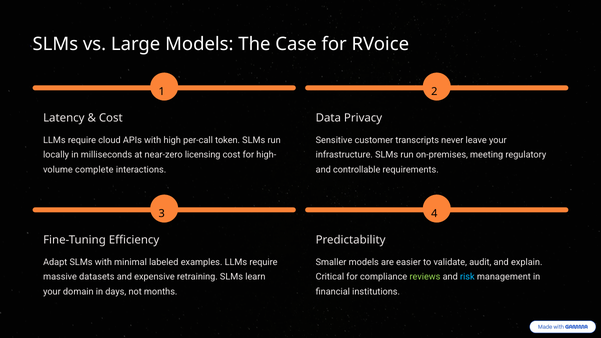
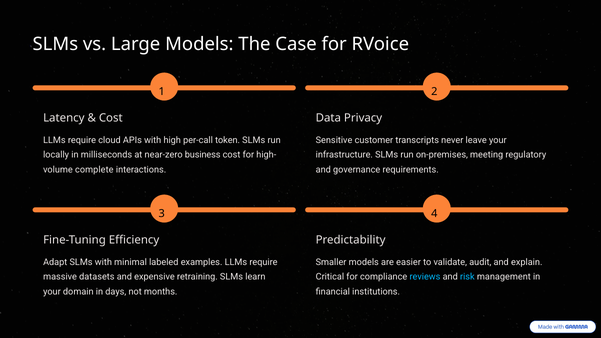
licensing: licensing -> business
controllable: controllable -> governance
reviews colour: light green -> light blue
